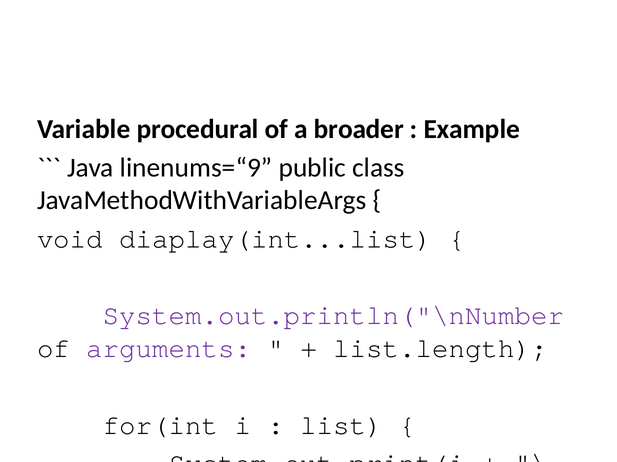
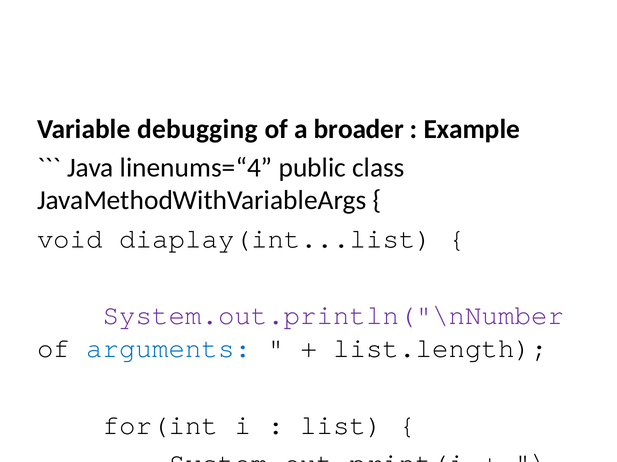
procedural: procedural -> debugging
linenums=“9: linenums=“9 -> linenums=“4
arguments at (169, 349) colour: purple -> blue
